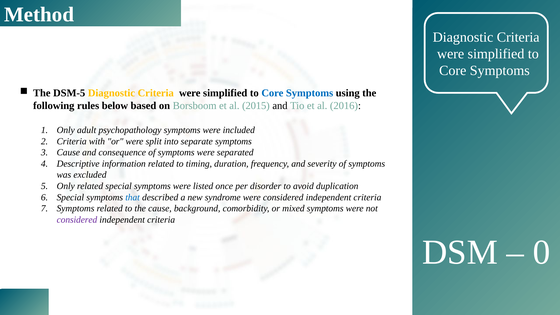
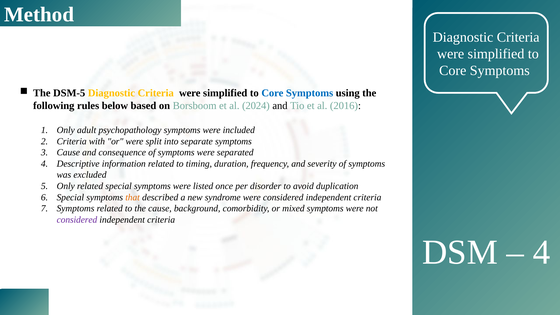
2015: 2015 -> 2024
that colour: blue -> orange
0 at (542, 252): 0 -> 4
